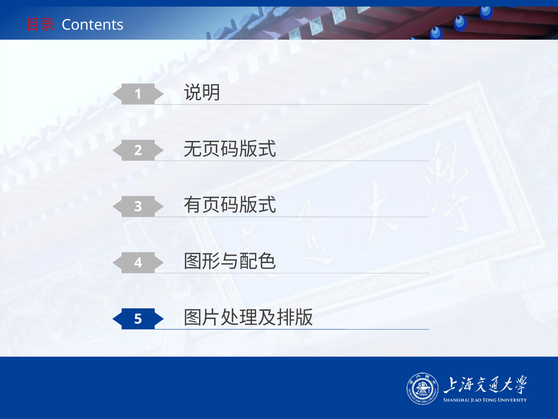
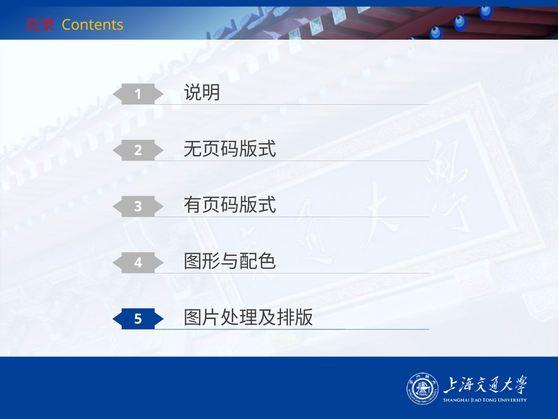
Contents colour: white -> yellow
